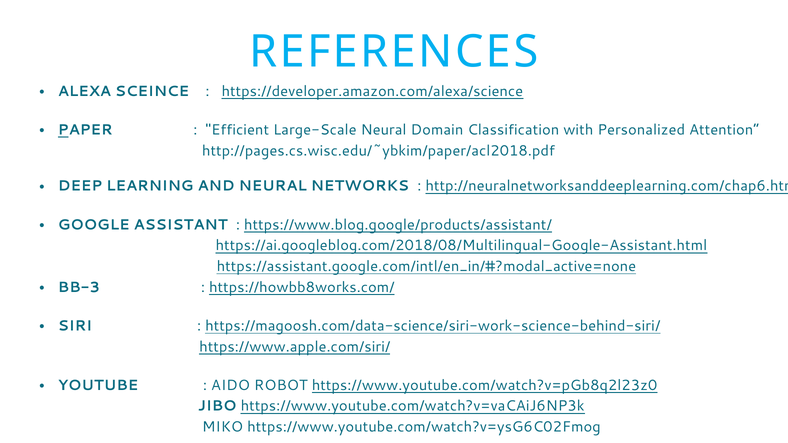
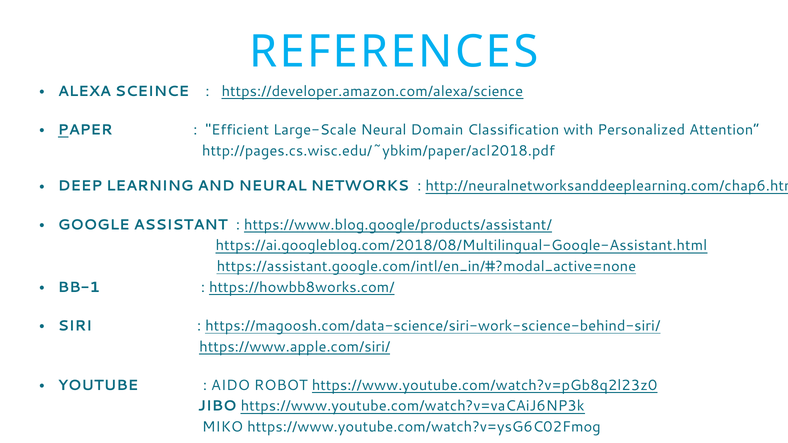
BB-3: BB-3 -> BB-1
